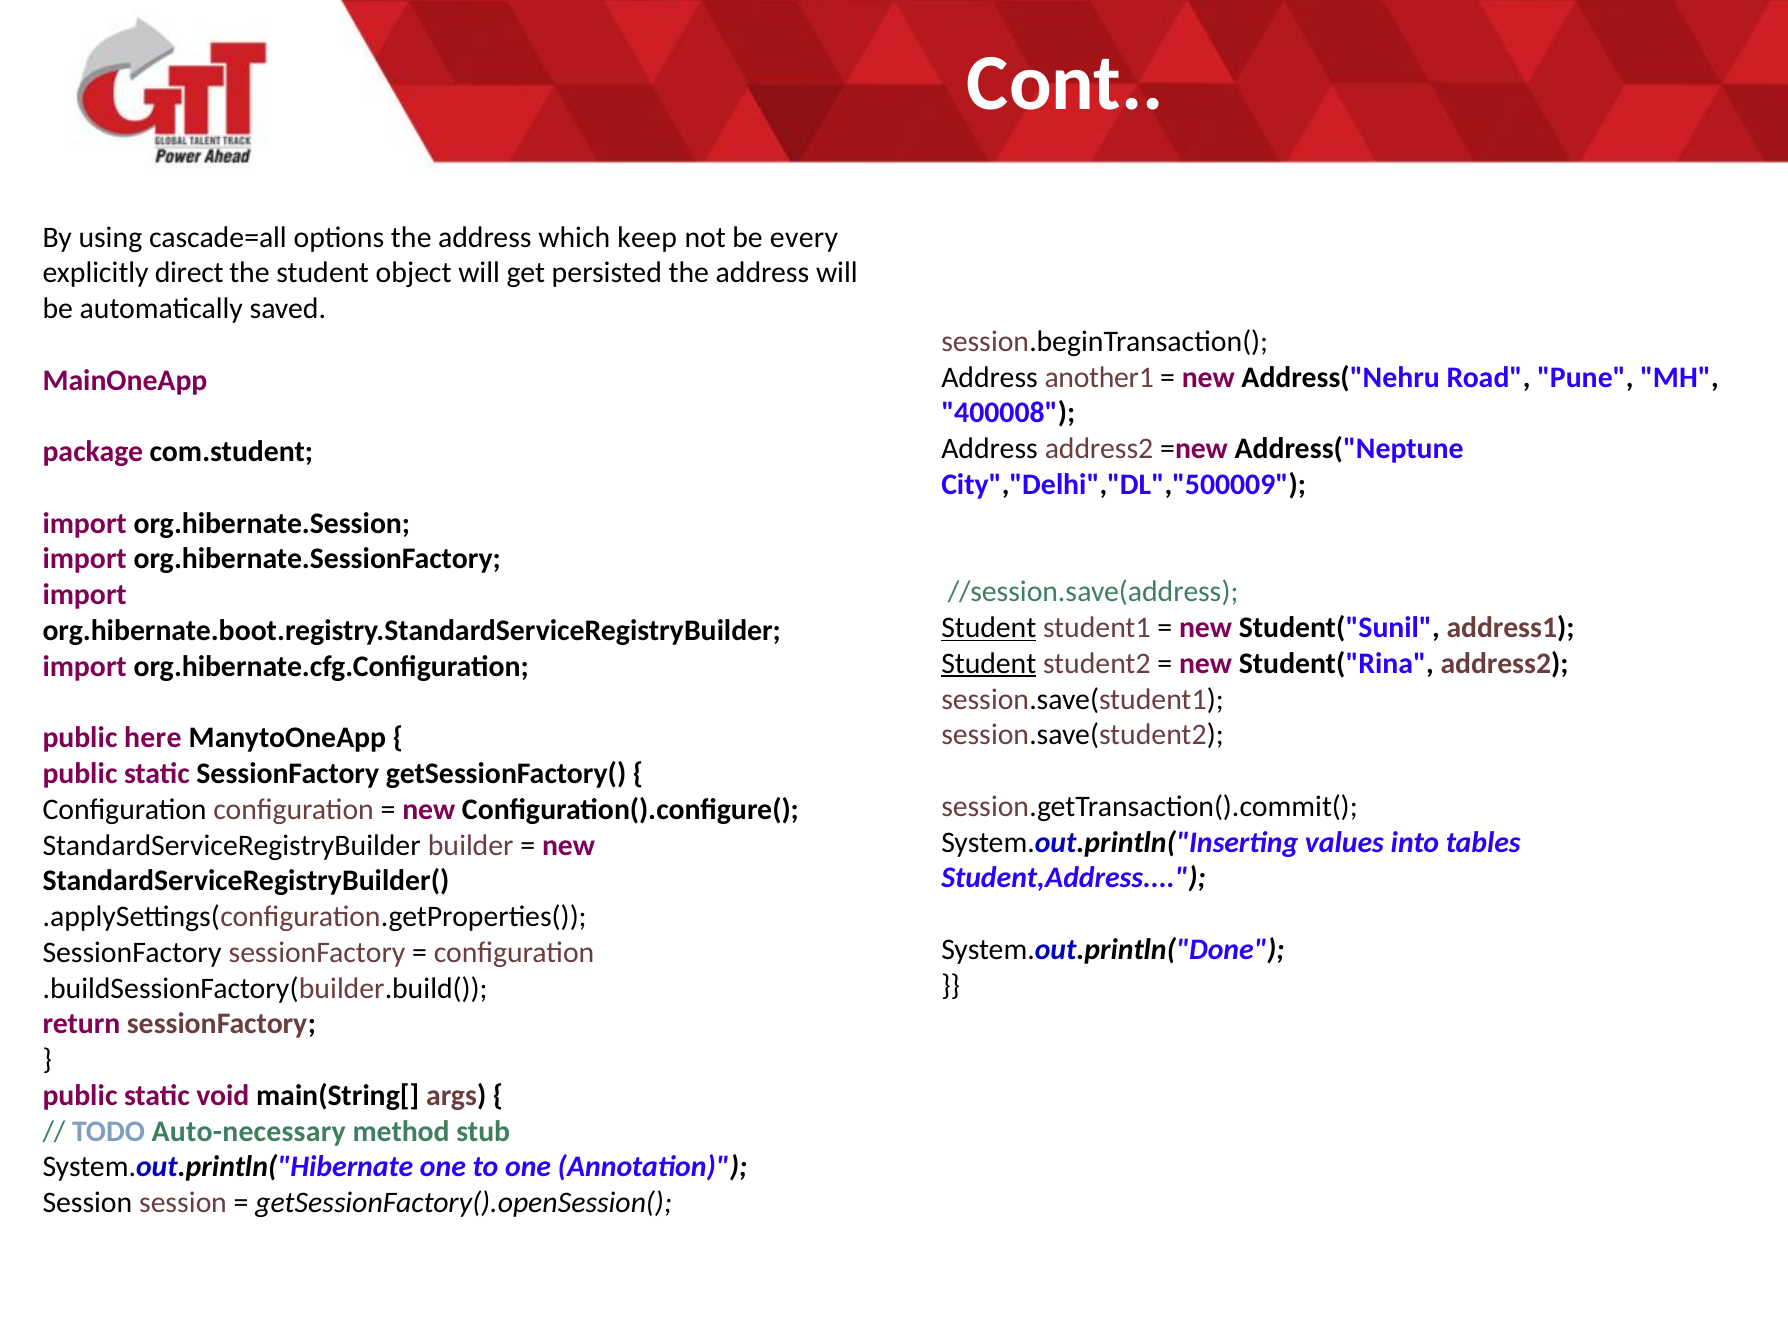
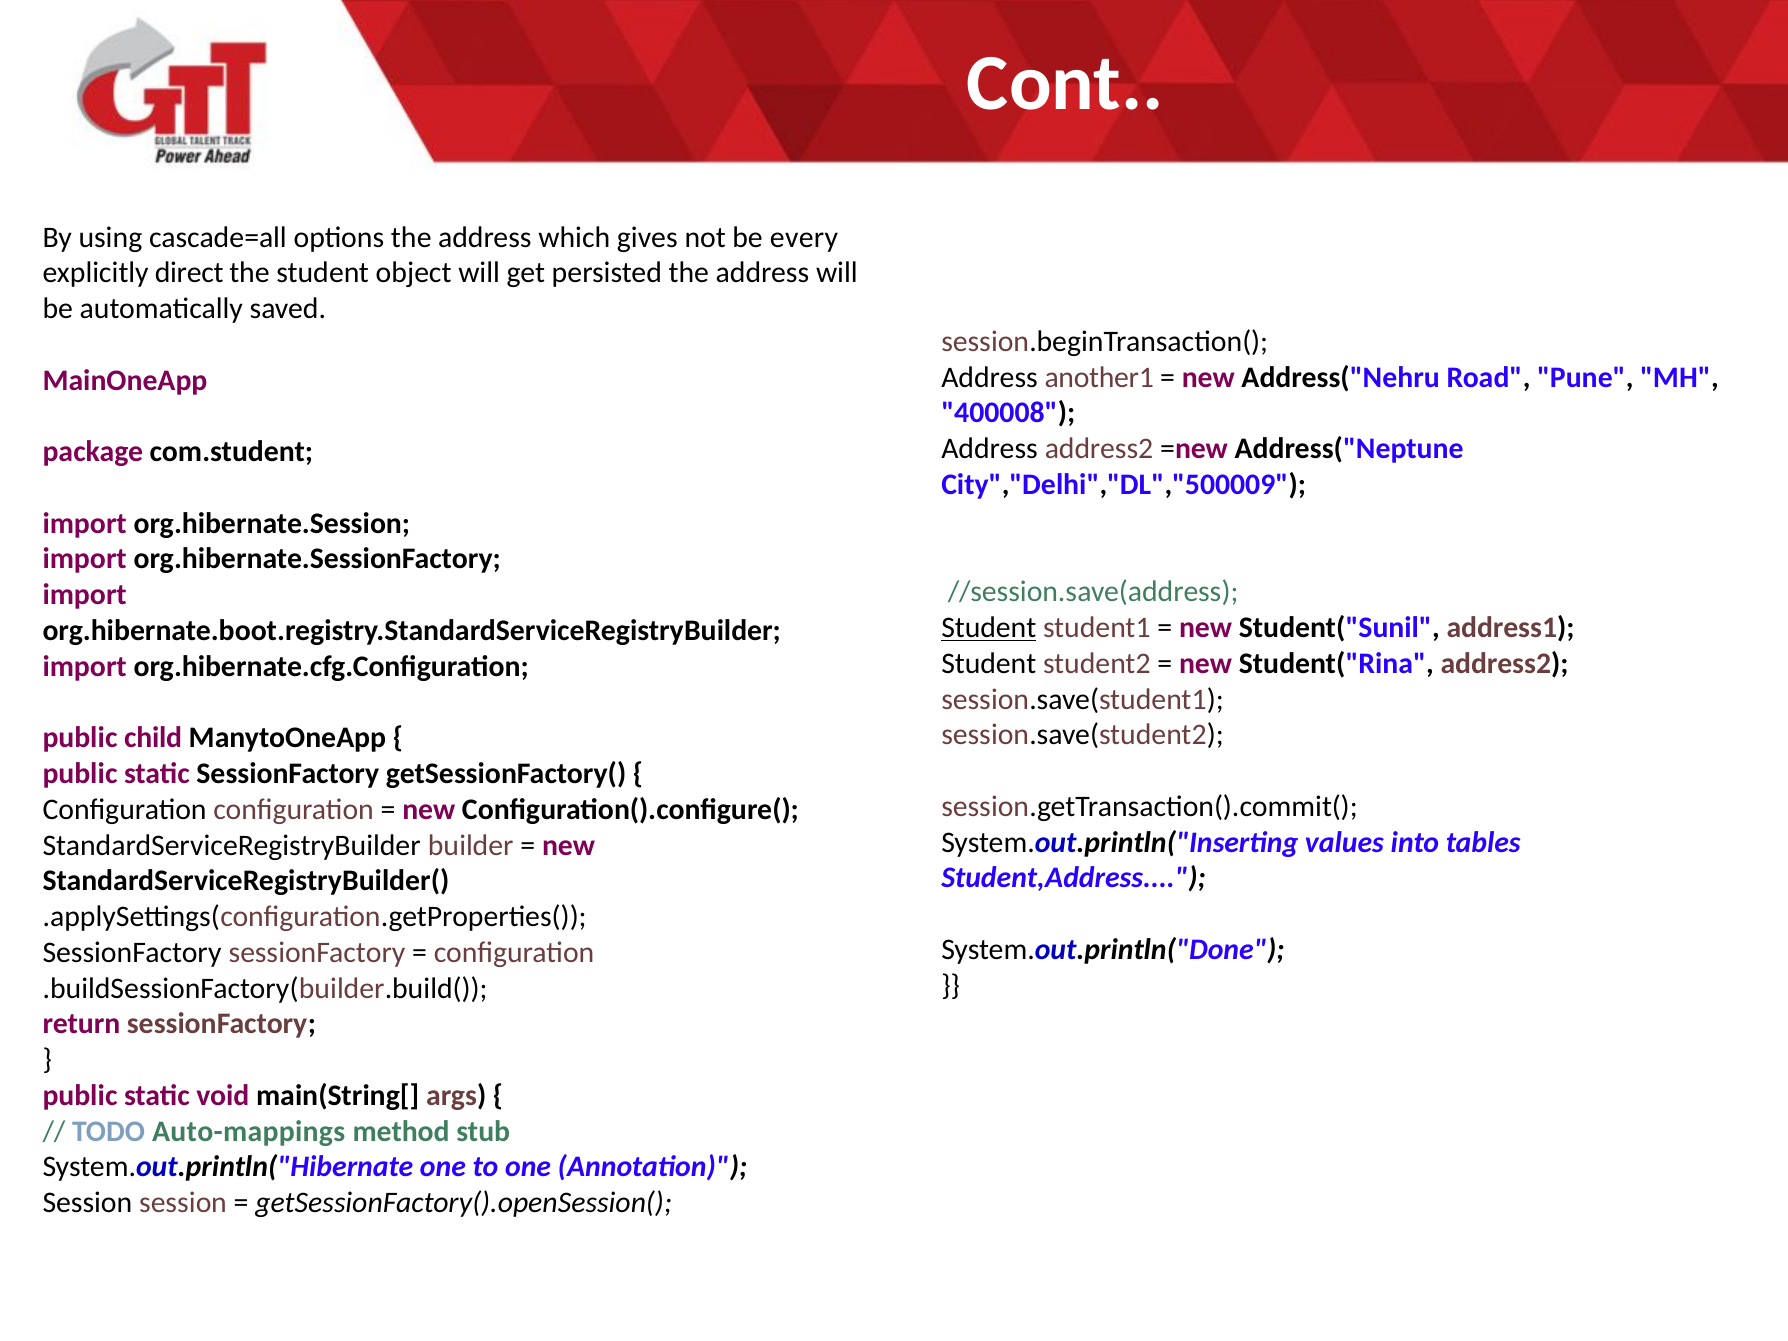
keep: keep -> gives
Student at (989, 663) underline: present -> none
here: here -> child
Auto-necessary: Auto-necessary -> Auto-mappings
